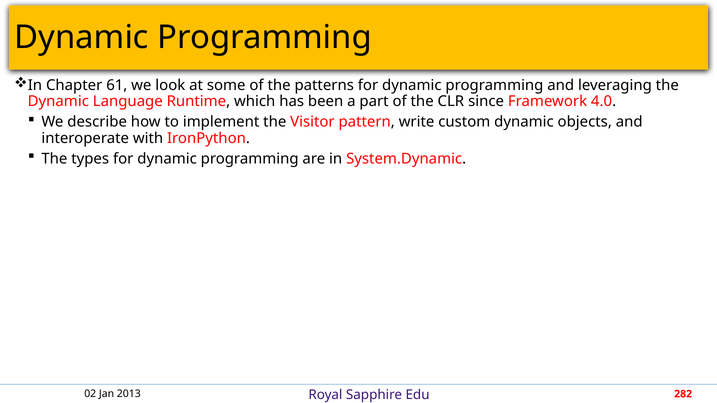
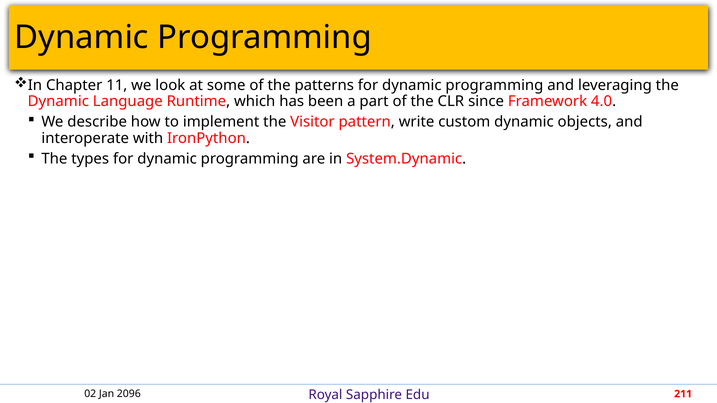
61: 61 -> 11
2013: 2013 -> 2096
282: 282 -> 211
